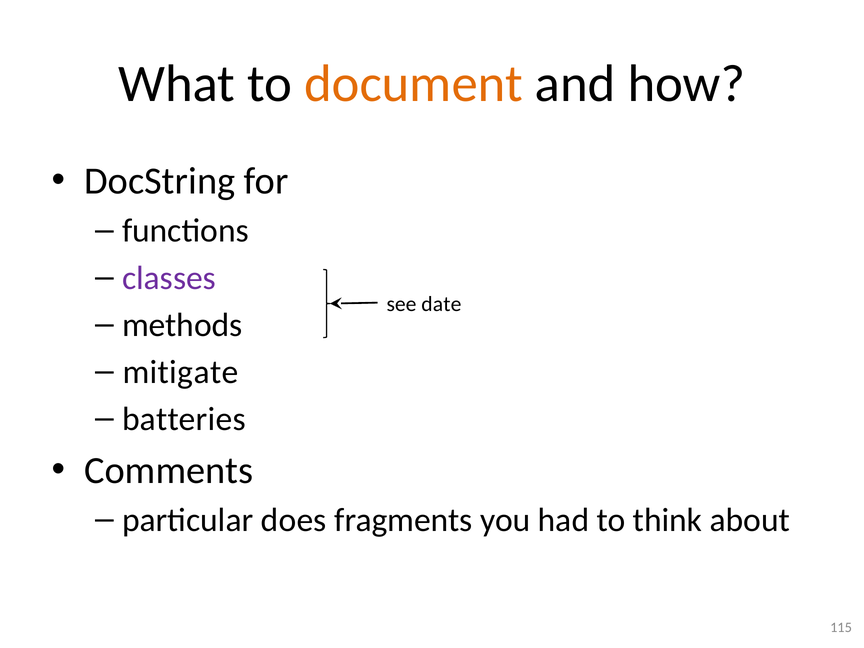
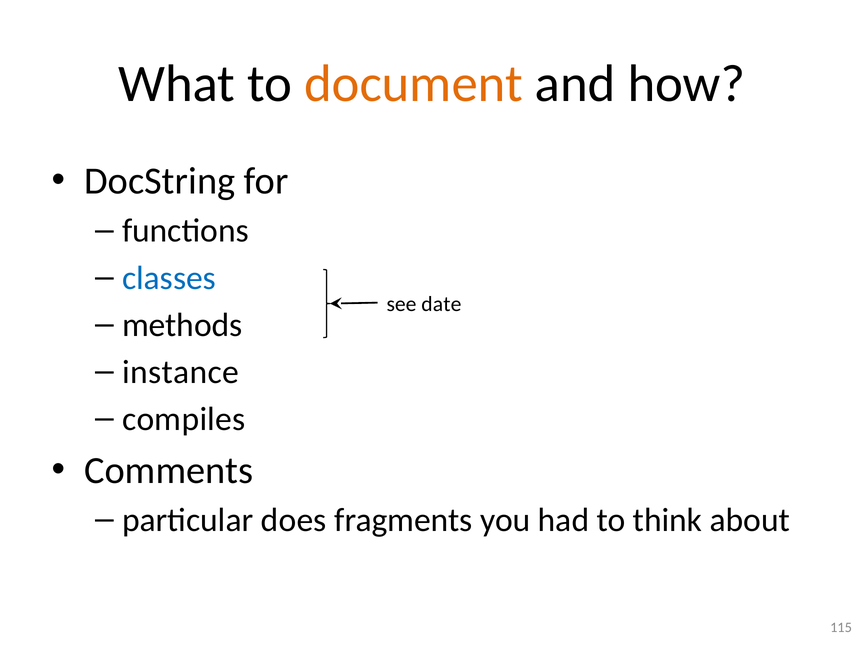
classes colour: purple -> blue
mitigate: mitigate -> instance
batteries: batteries -> compiles
